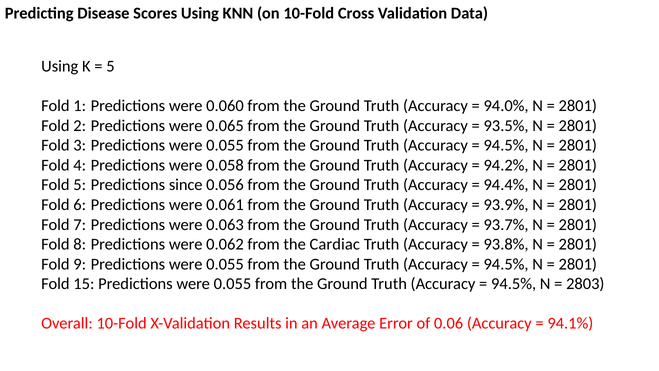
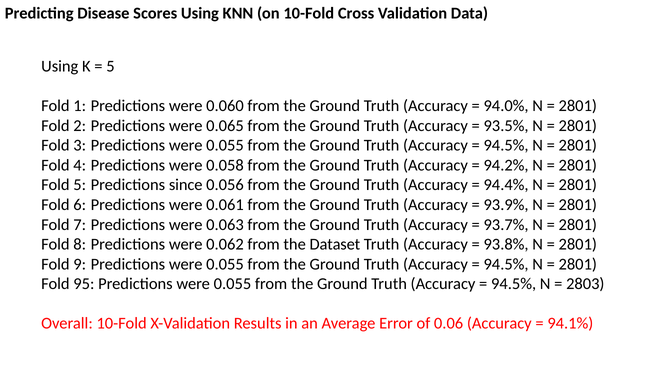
Cardiac: Cardiac -> Dataset
15: 15 -> 95
